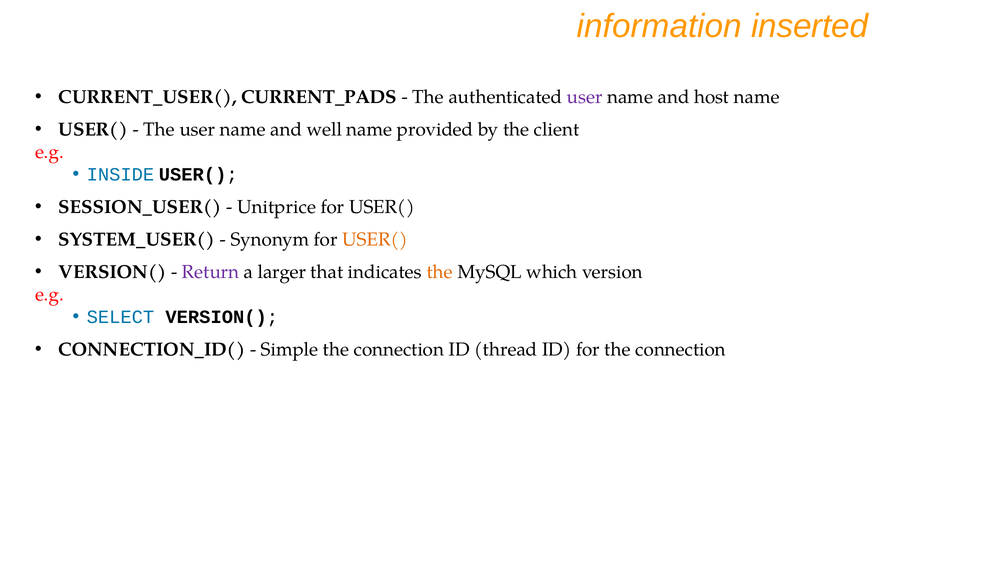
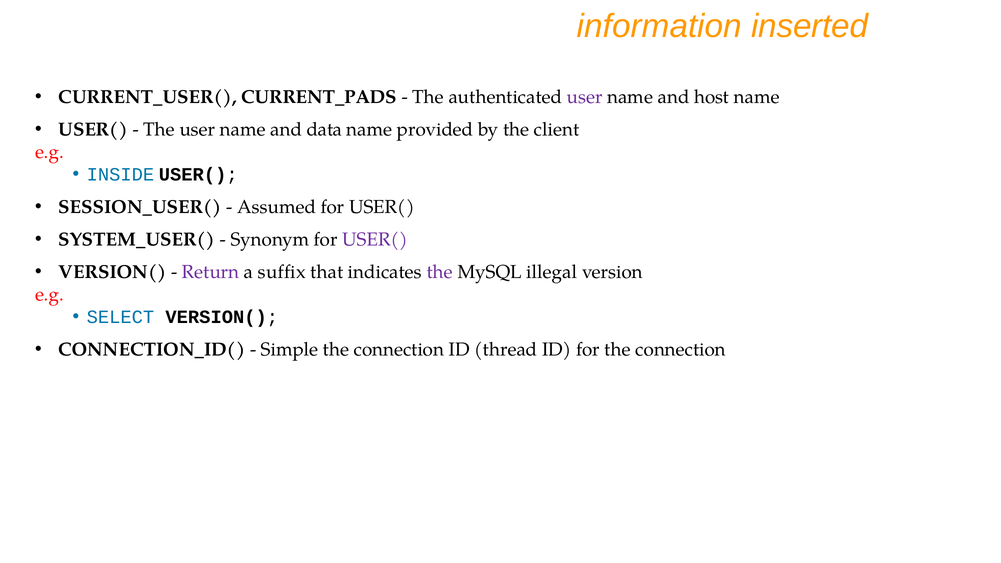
well: well -> data
Unitprice: Unitprice -> Assumed
USER( at (375, 240) colour: orange -> purple
larger: larger -> suffix
the at (440, 272) colour: orange -> purple
which: which -> illegal
